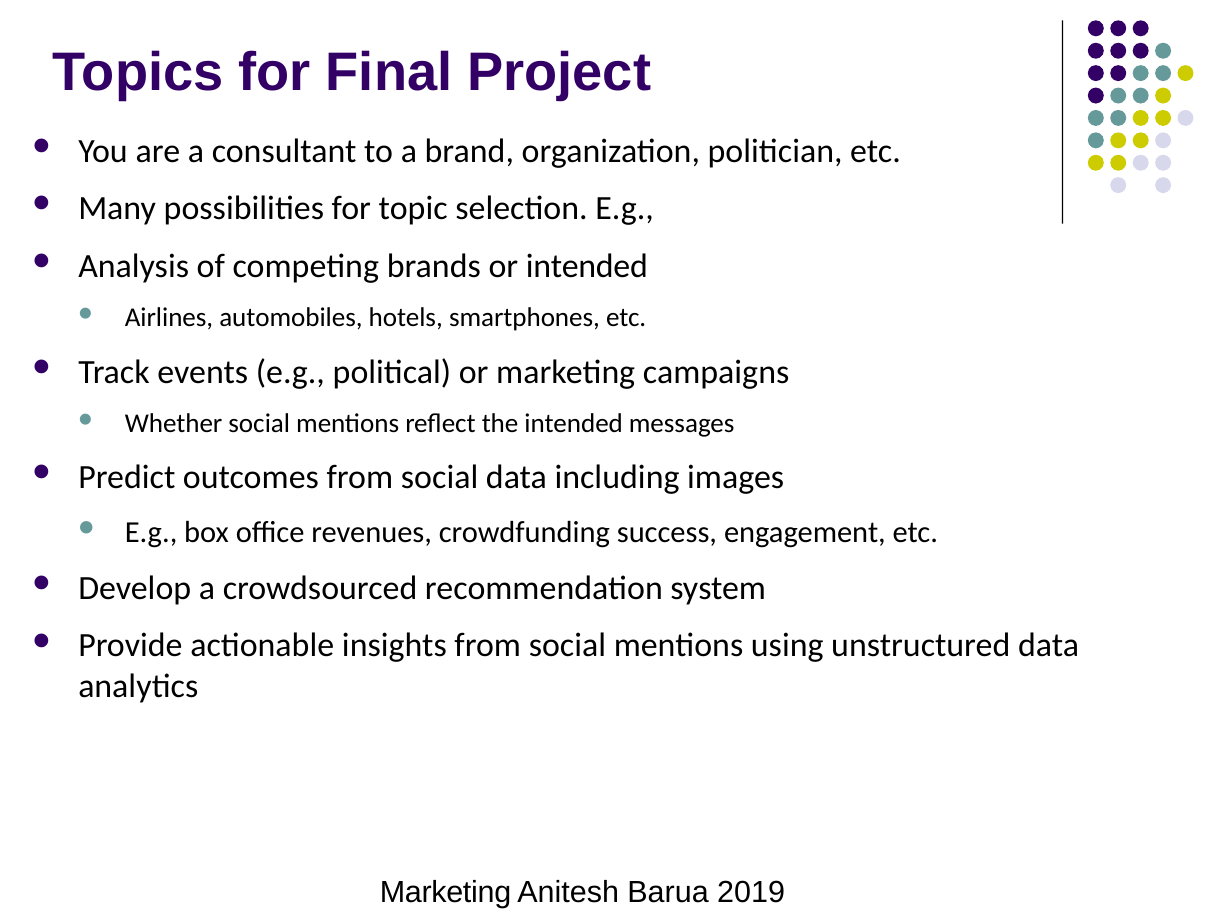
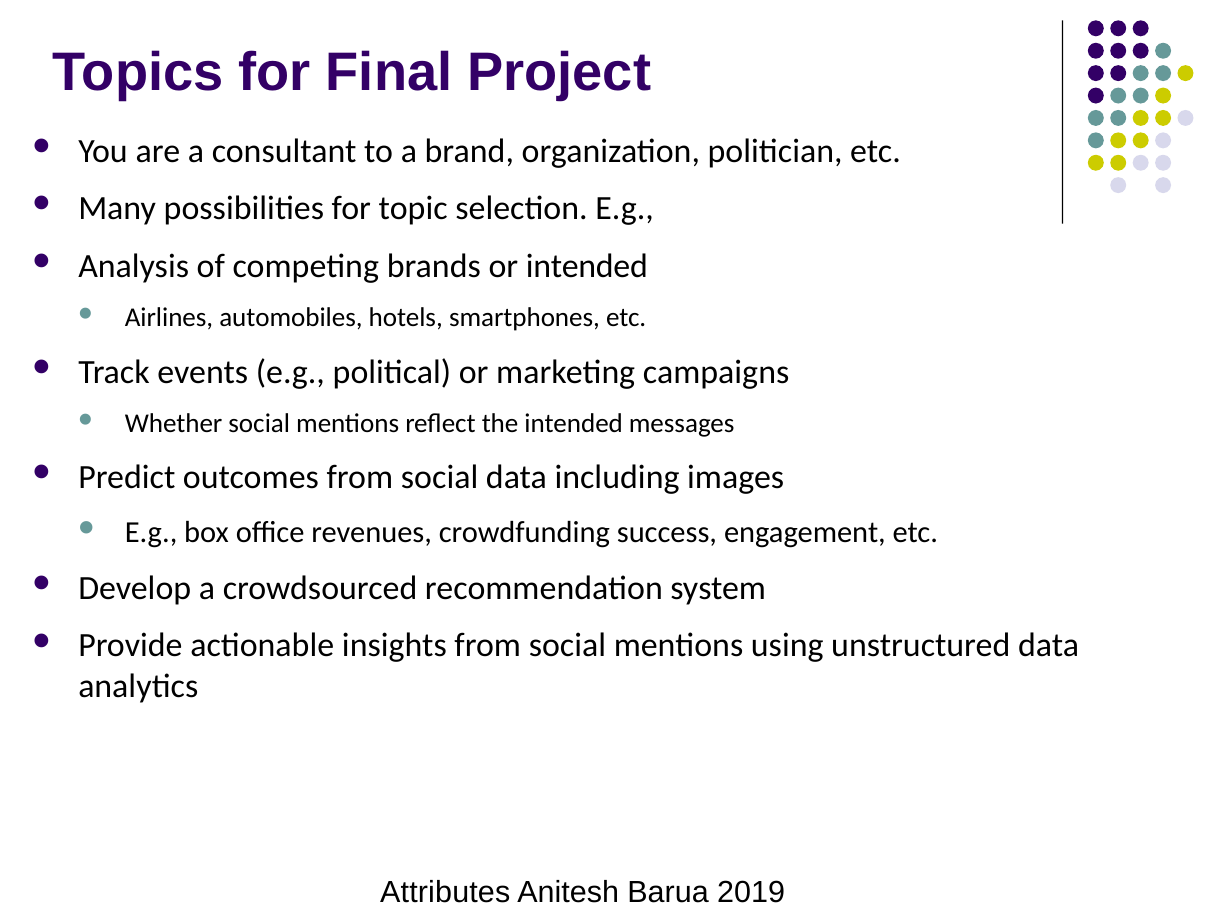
Marketing at (445, 892): Marketing -> Attributes
